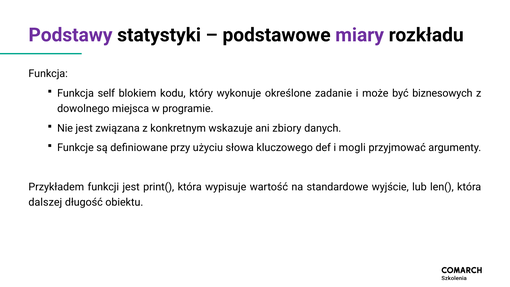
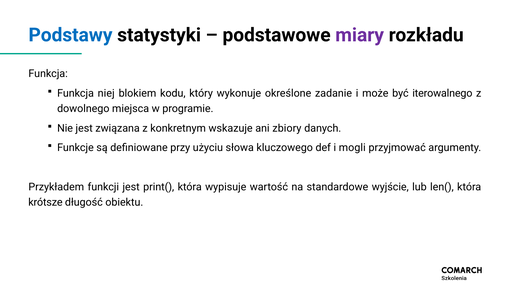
Podstawy colour: purple -> blue
self: self -> niej
biznesowych: biznesowych -> iterowalnego
dalszej: dalszej -> krótsze
